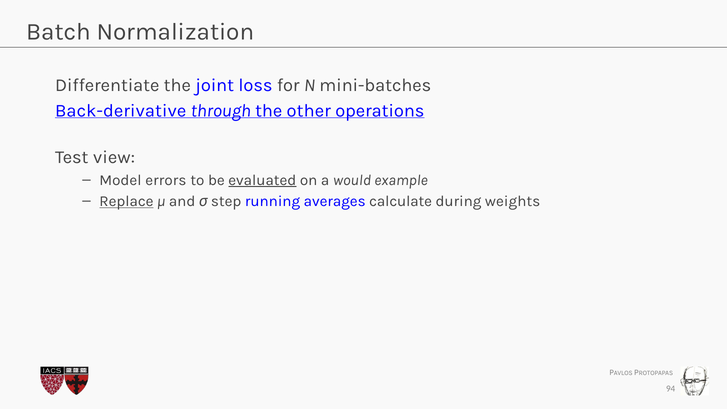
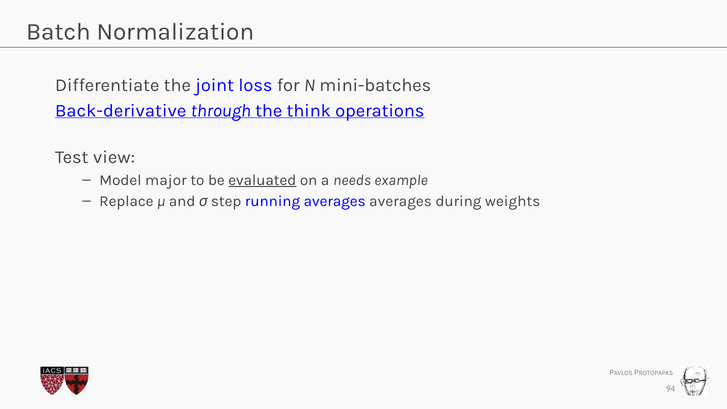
other: other -> think
errors: errors -> major
would: would -> needs
Replace underline: present -> none
averages calculate: calculate -> averages
